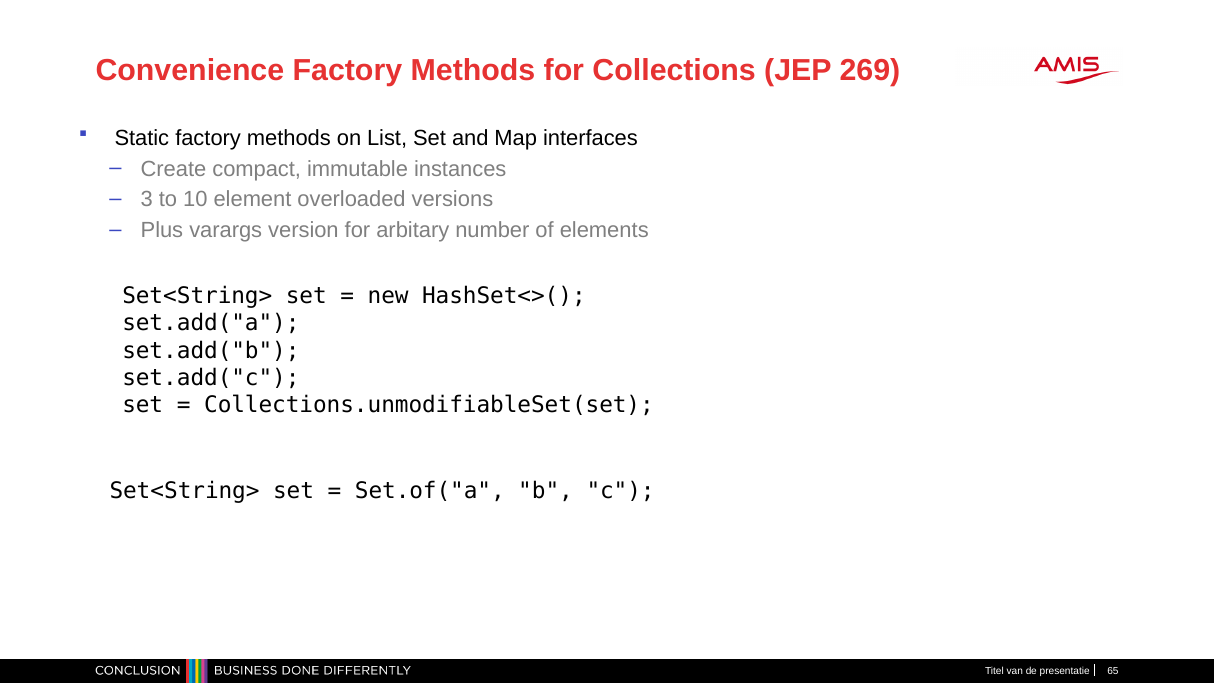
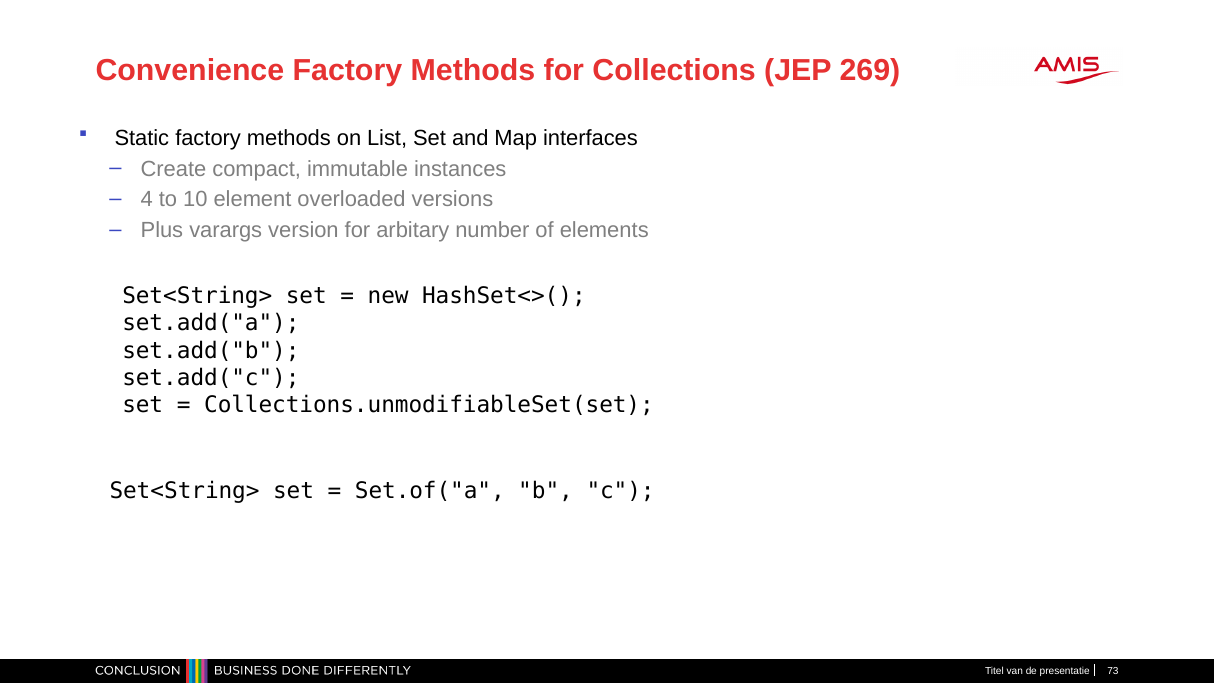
3: 3 -> 4
65: 65 -> 73
